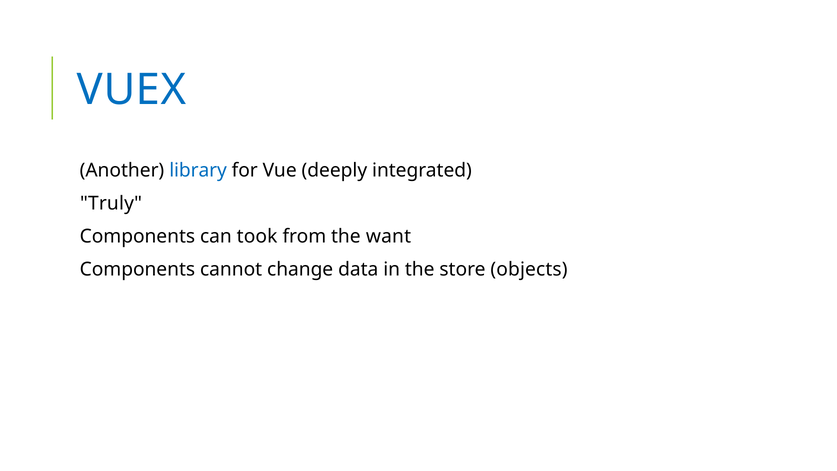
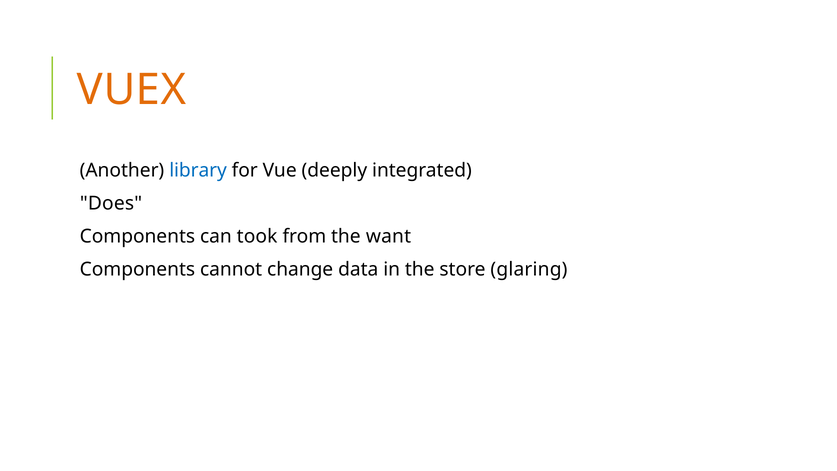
VUEX colour: blue -> orange
Truly: Truly -> Does
objects: objects -> glaring
